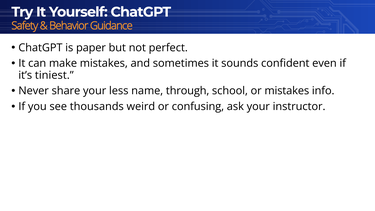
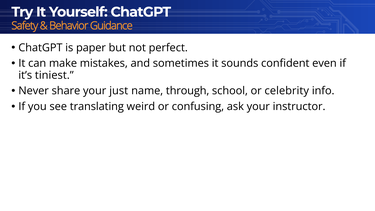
less: less -> just
or mistakes: mistakes -> celebrity
thousands: thousands -> translating
